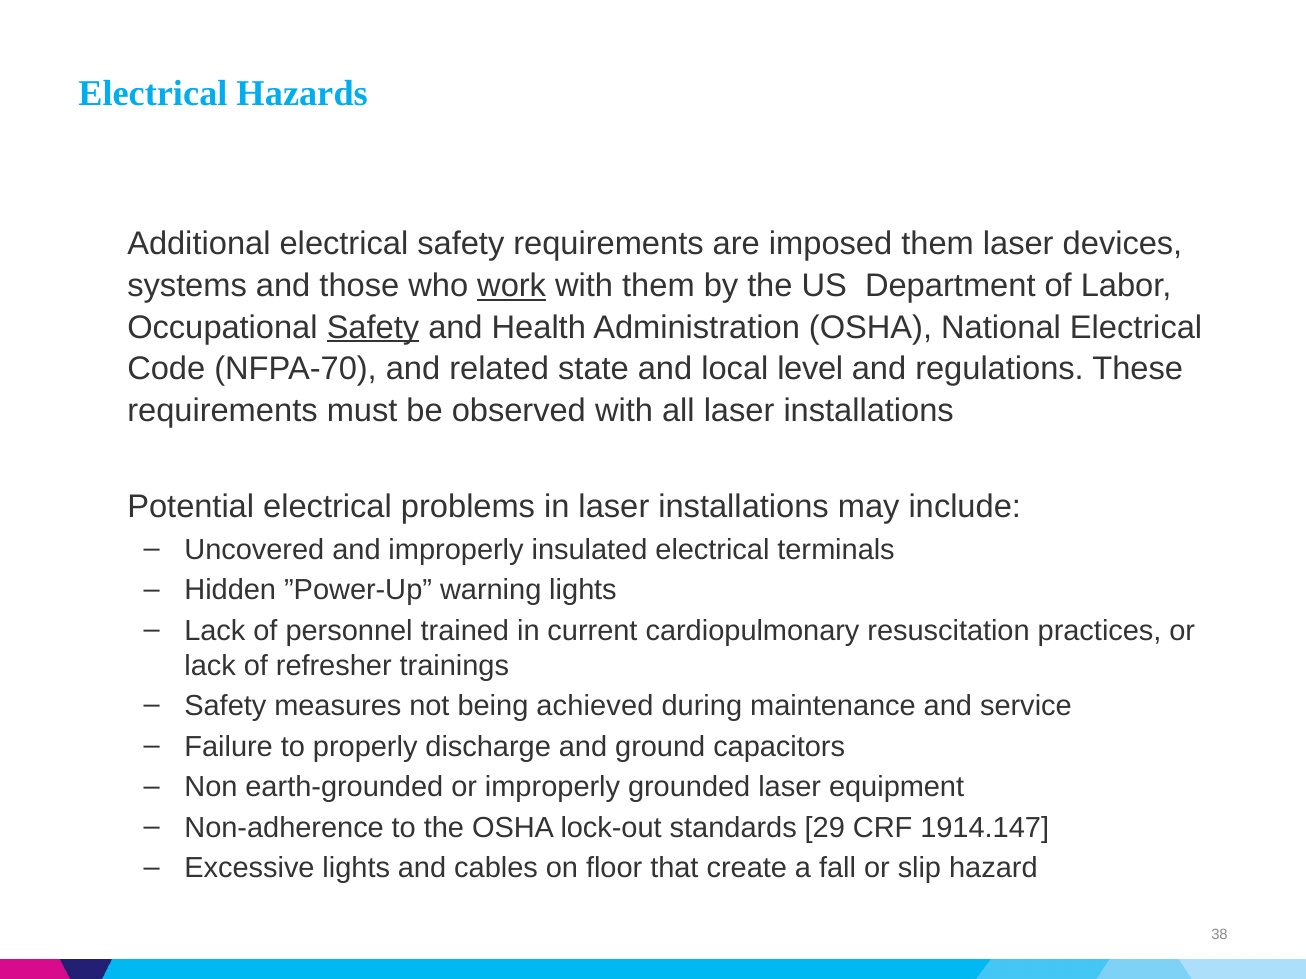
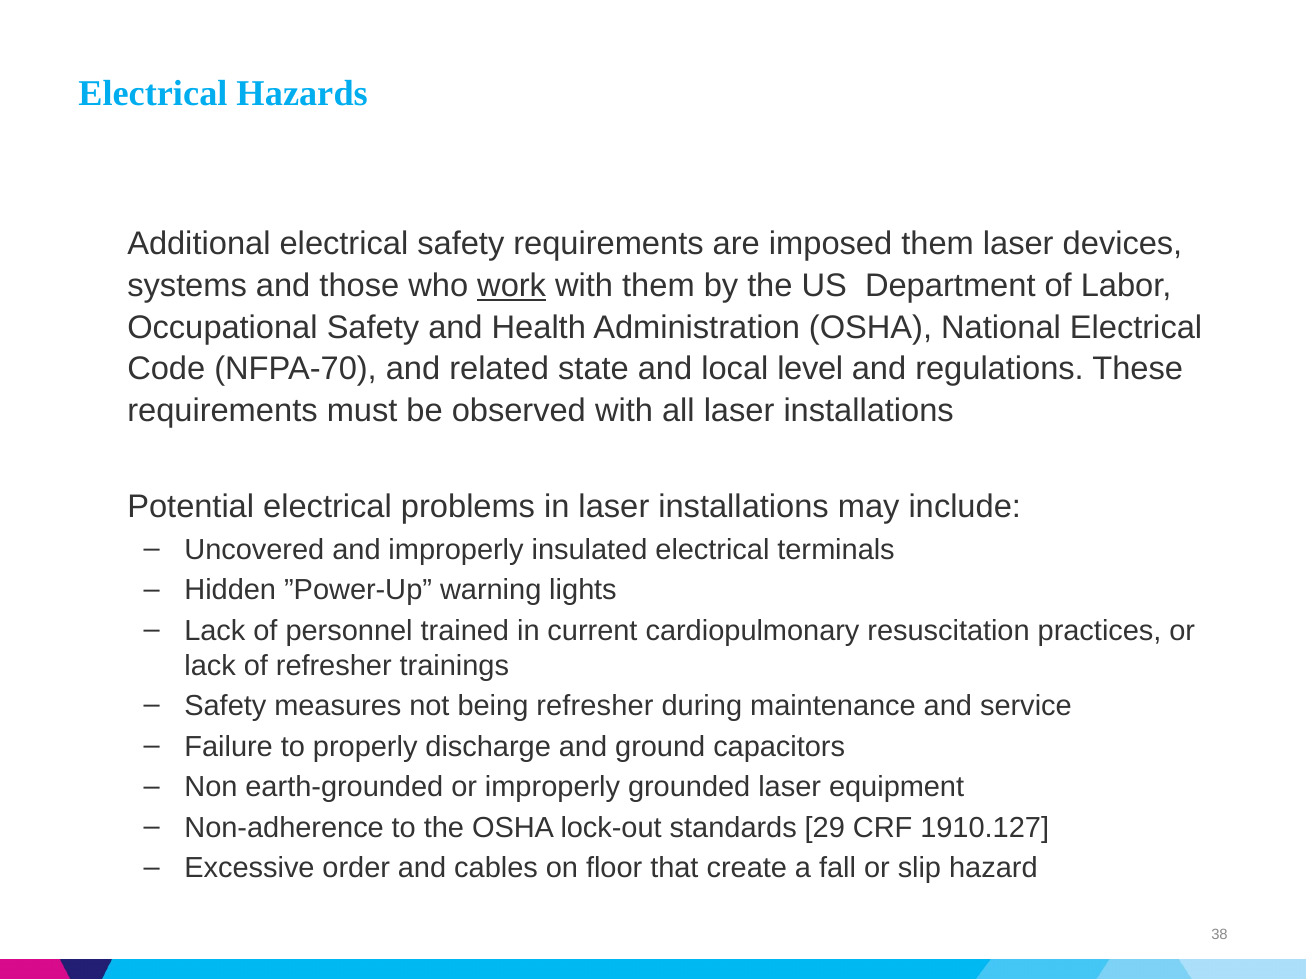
Safety at (373, 328) underline: present -> none
being achieved: achieved -> refresher
1914.147: 1914.147 -> 1910.127
Excessive lights: lights -> order
